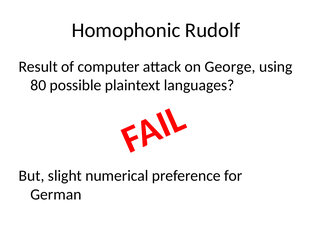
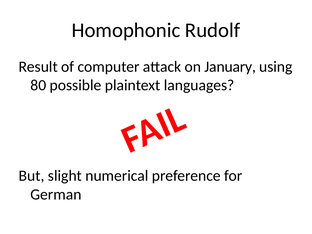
George: George -> January
